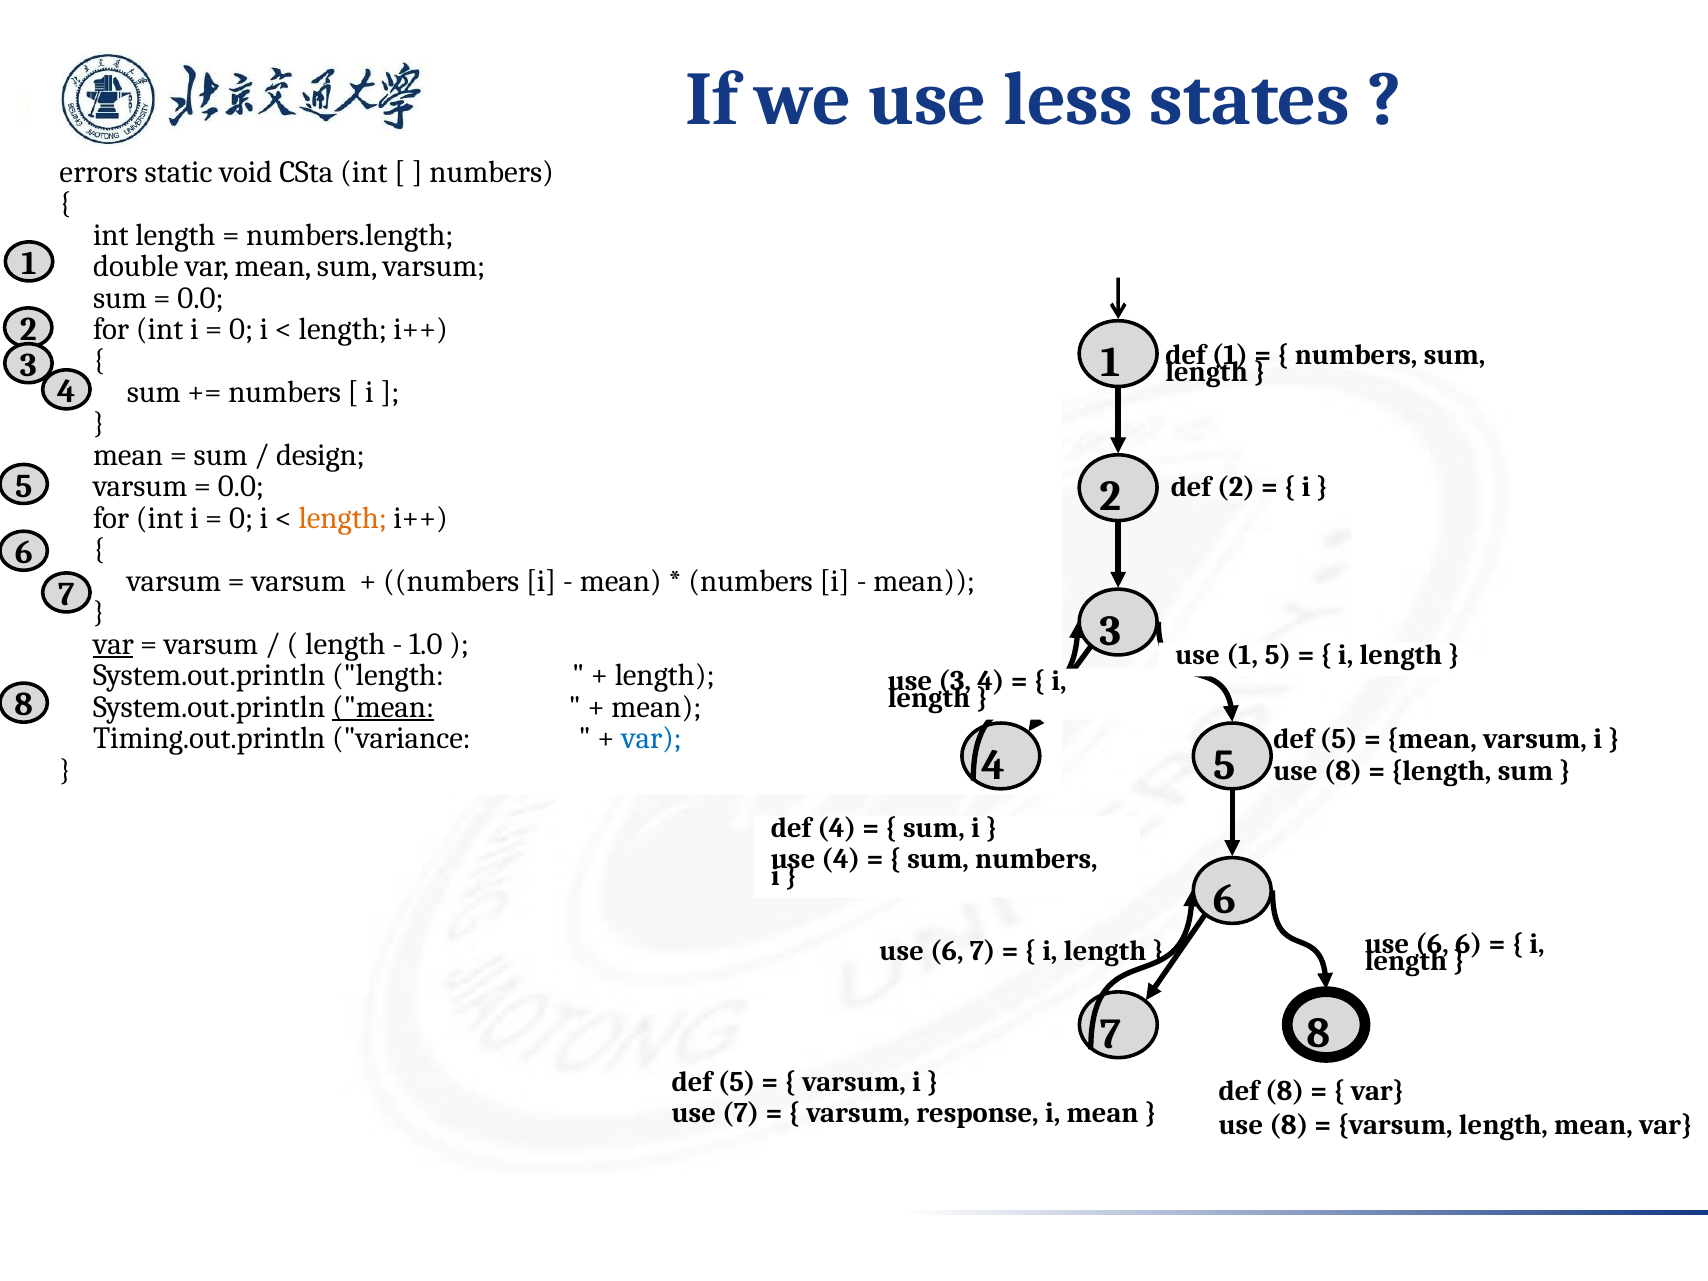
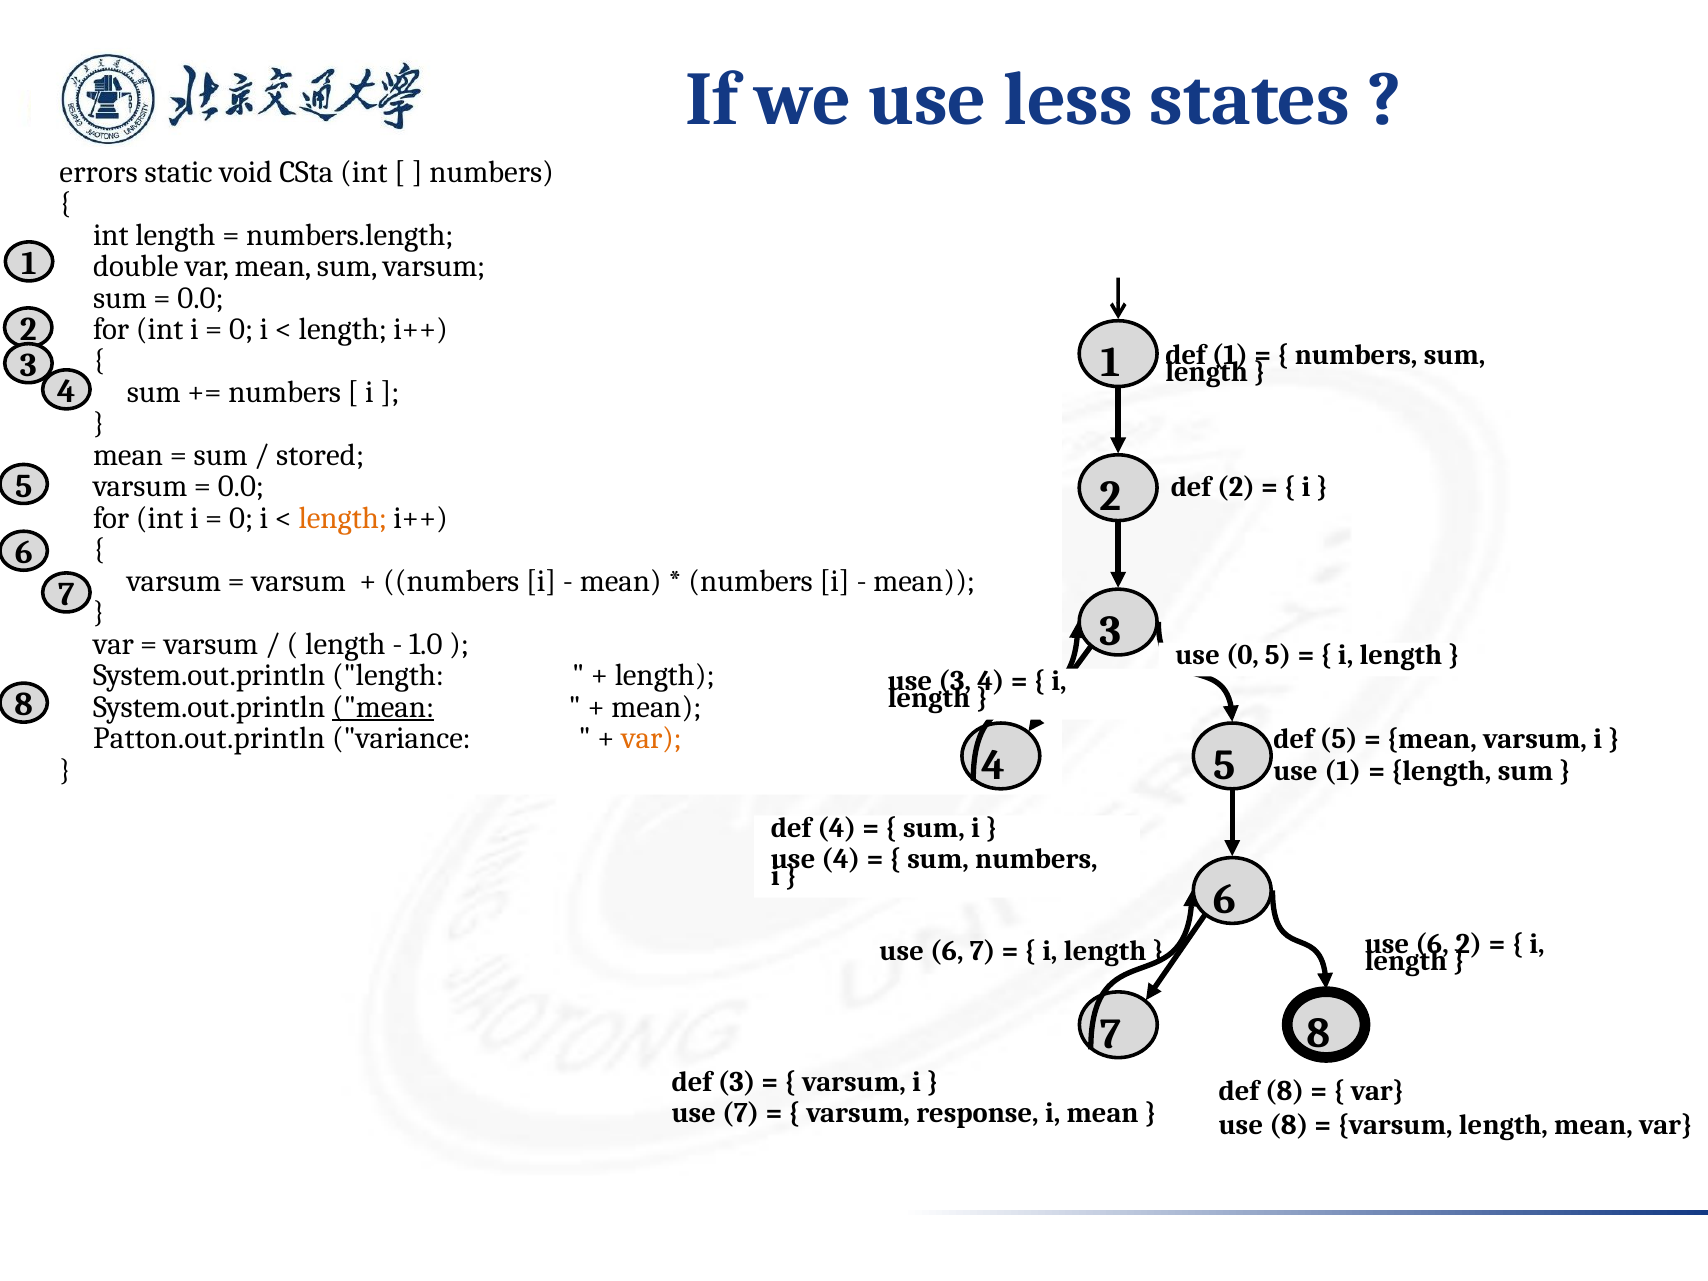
design: design -> stored
var at (113, 644) underline: present -> none
use 1: 1 -> 0
Timing.out.println: Timing.out.println -> Patton.out.println
var at (652, 738) colour: blue -> orange
8 at (1343, 771): 8 -> 1
6 at (1469, 944): 6 -> 2
5 at (737, 1082): 5 -> 3
